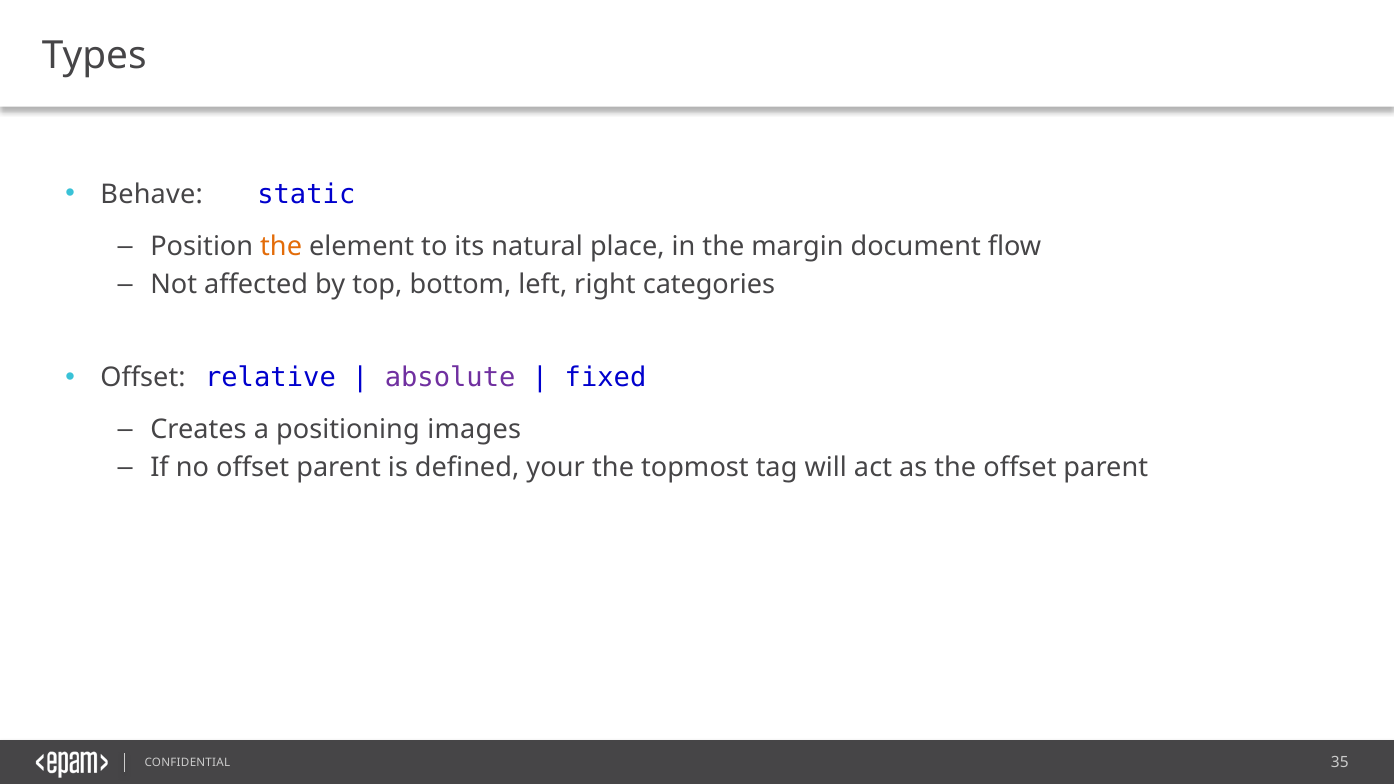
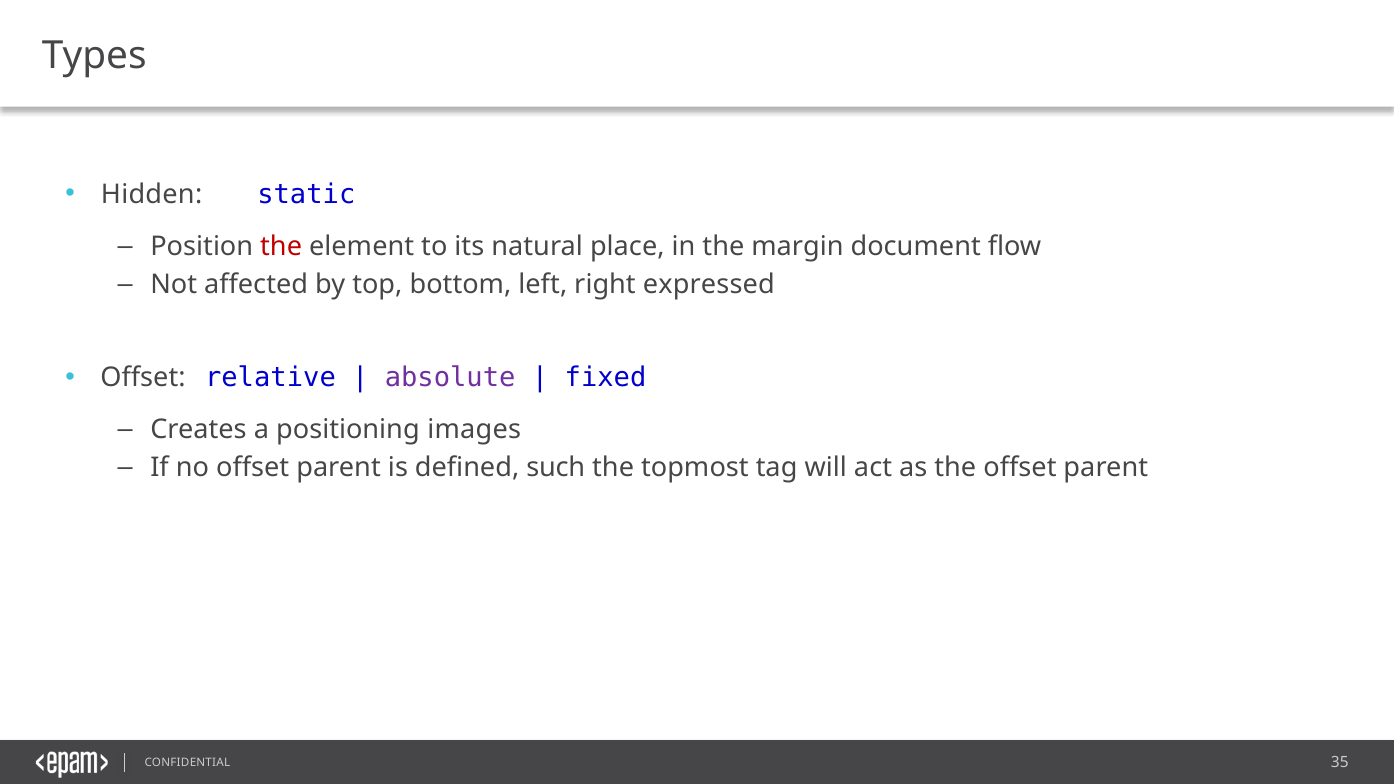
Behave: Behave -> Hidden
the at (281, 247) colour: orange -> red
categories: categories -> expressed
your: your -> such
